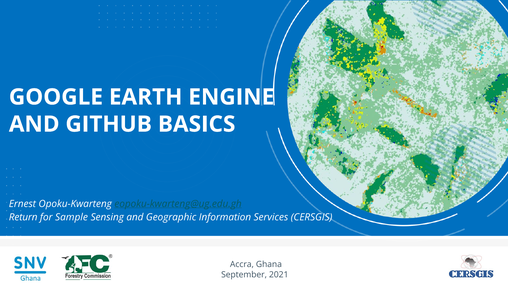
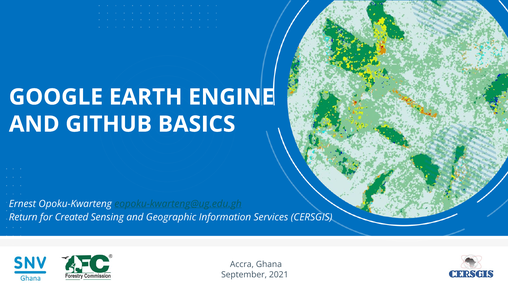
Sample: Sample -> Created
